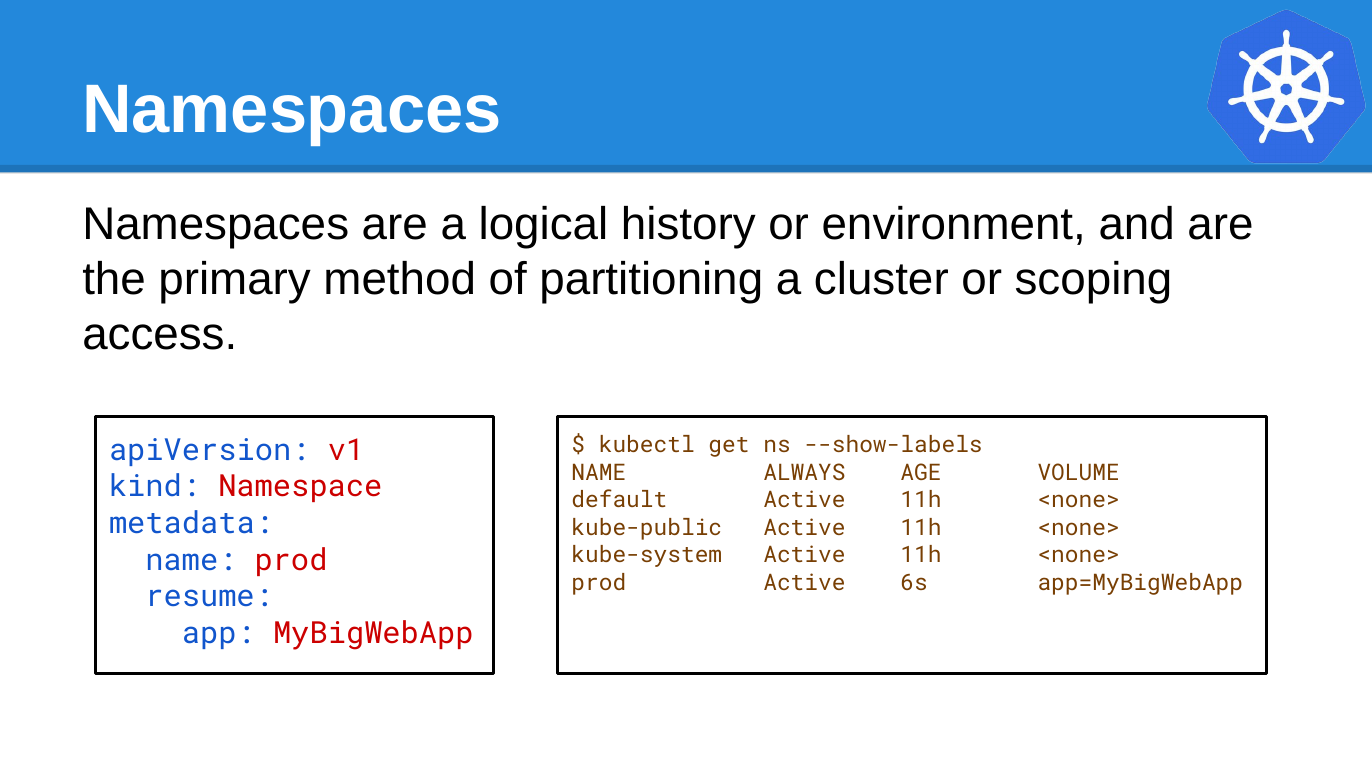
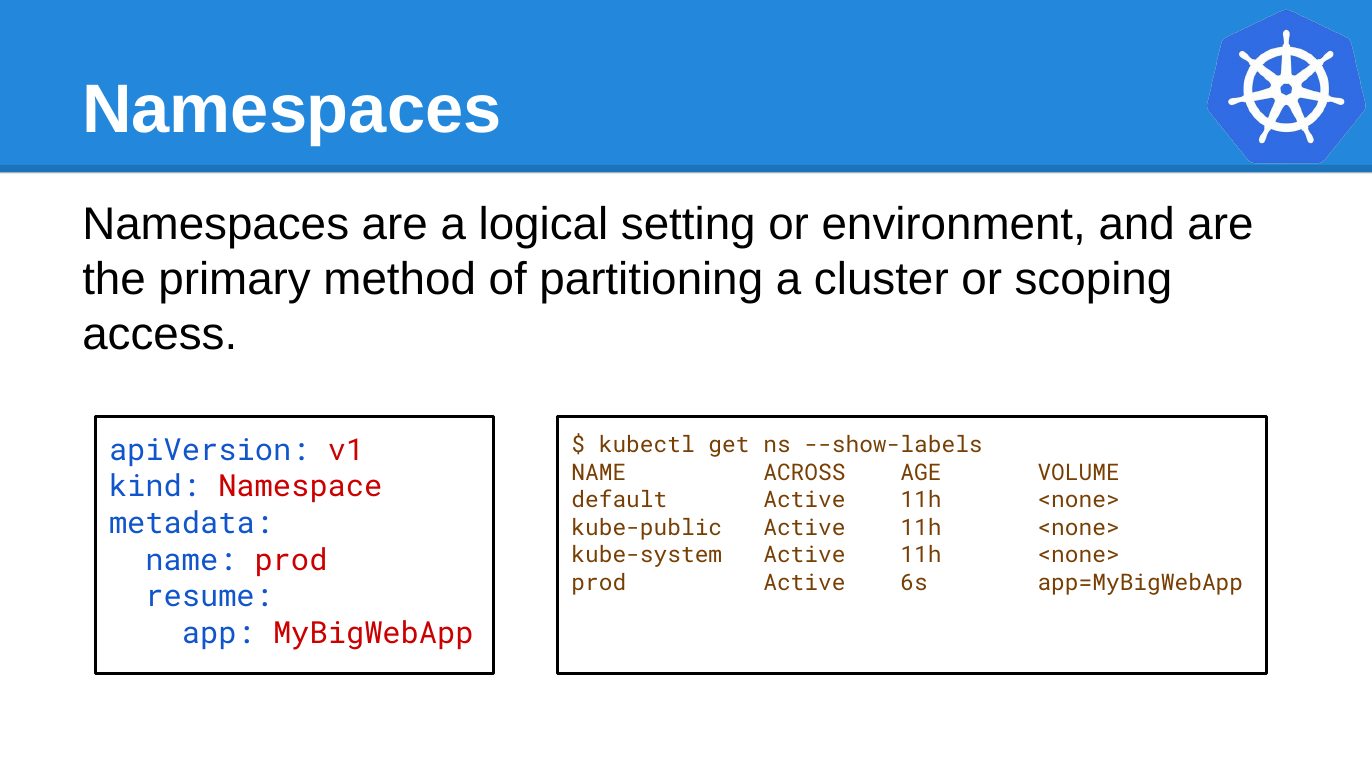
history: history -> setting
ALWAYS: ALWAYS -> ACROSS
